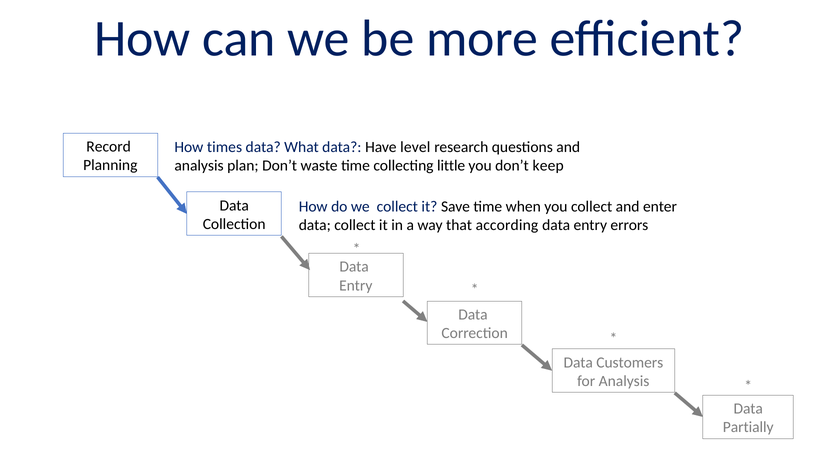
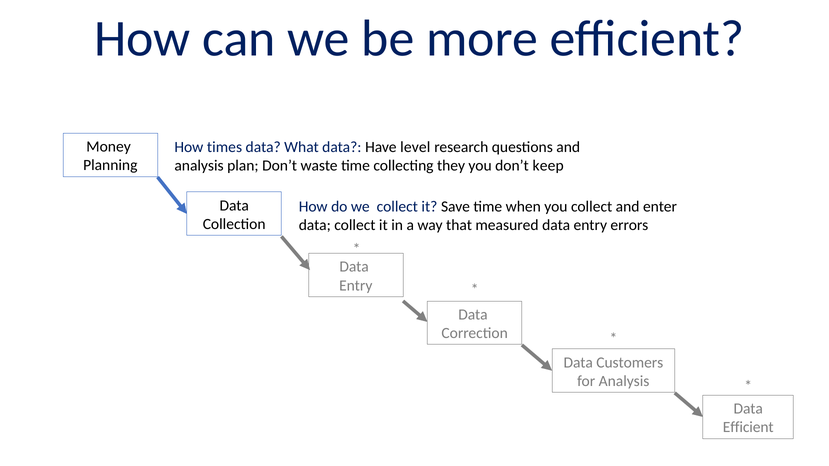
Record: Record -> Money
little: little -> they
according: according -> measured
Partially at (748, 428): Partially -> Efficient
